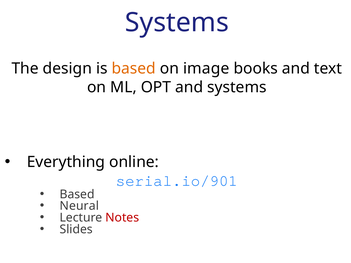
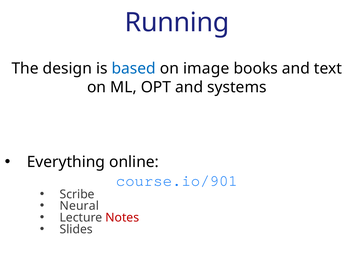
Systems at (177, 23): Systems -> Running
based at (134, 69) colour: orange -> blue
serial.io/901: serial.io/901 -> course.io/901
Based at (77, 194): Based -> Scribe
